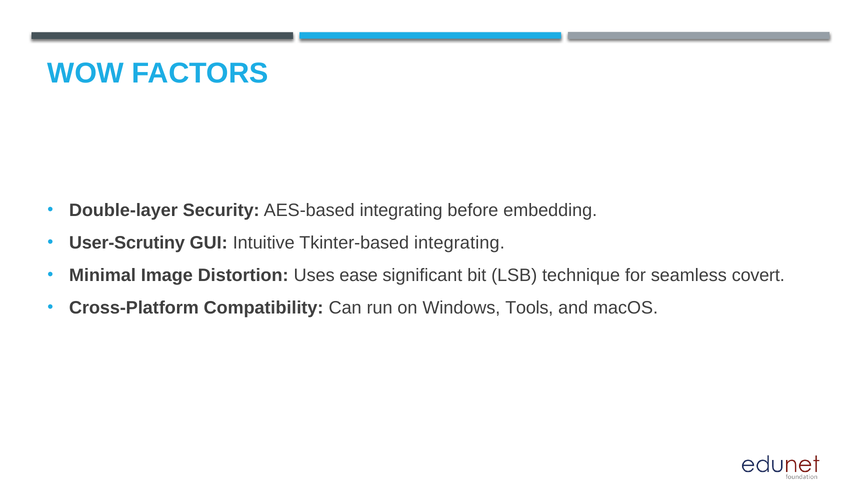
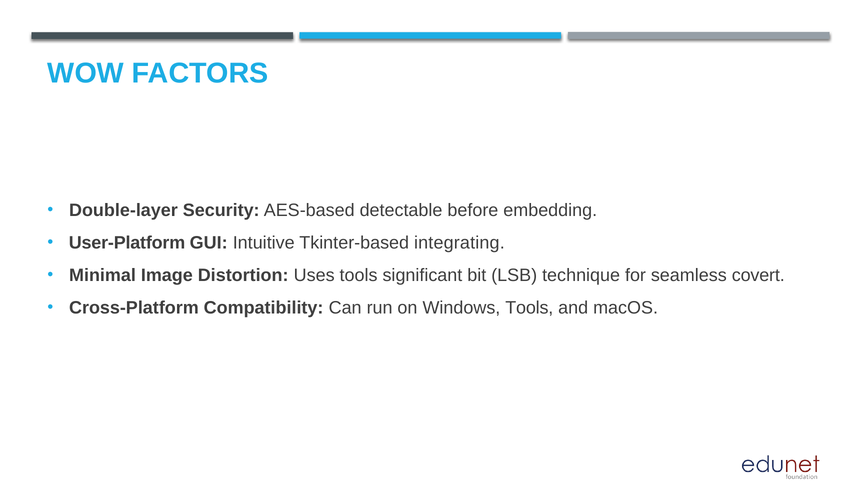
AES-based integrating: integrating -> detectable
User-Scrutiny: User-Scrutiny -> User-Platform
Uses ease: ease -> tools
